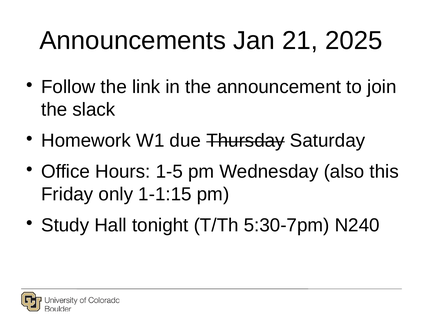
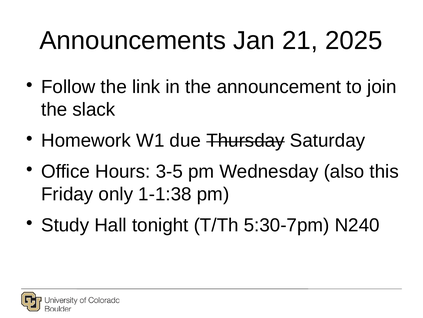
1-5: 1-5 -> 3-5
1-1:15: 1-1:15 -> 1-1:38
